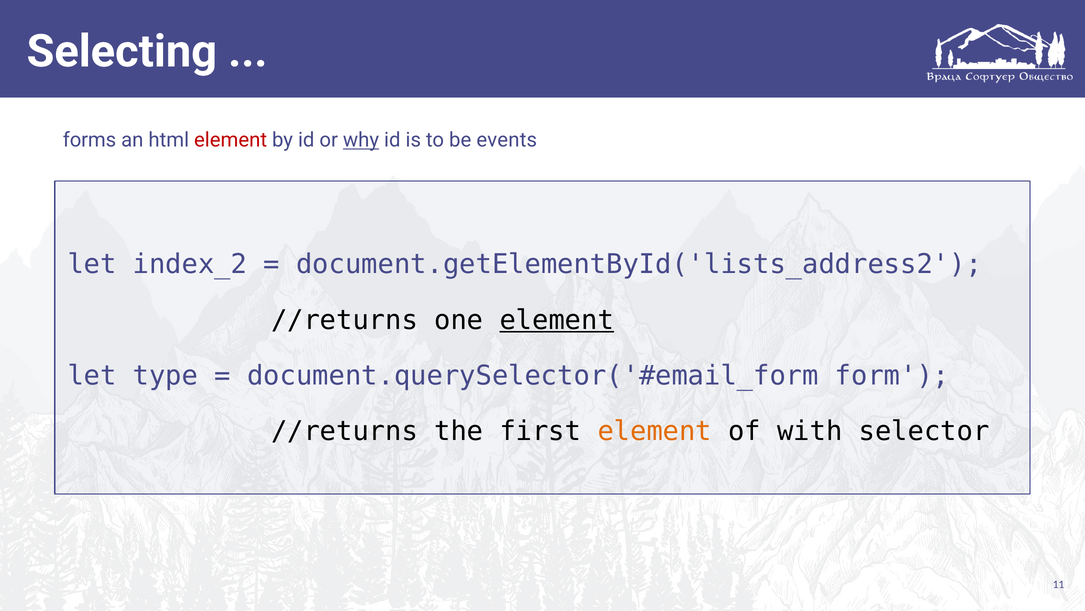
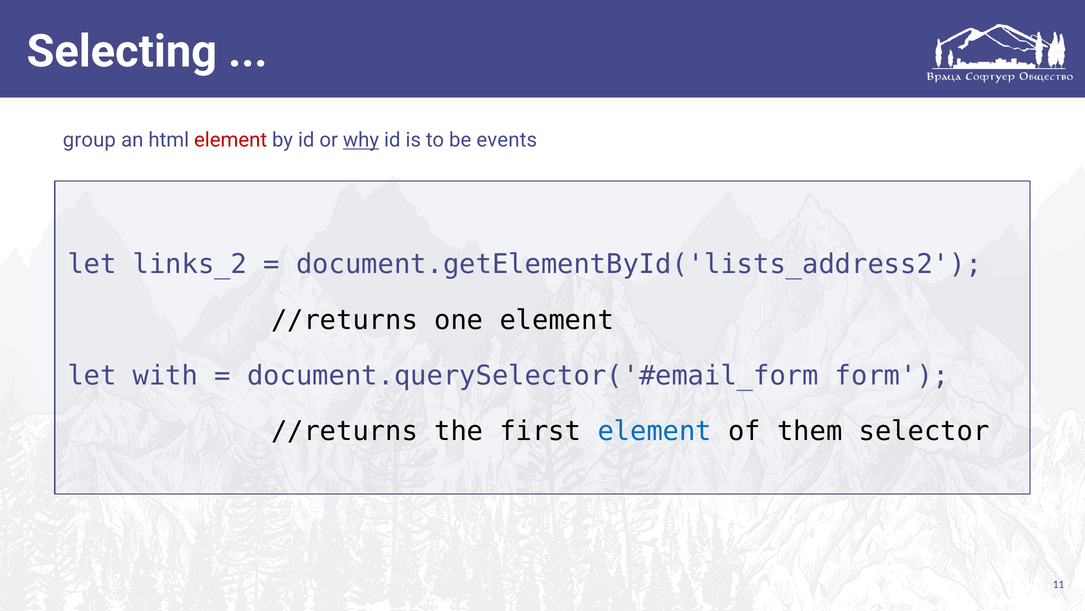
forms: forms -> group
index_2: index_2 -> links_2
element at (557, 320) underline: present -> none
type: type -> with
element at (655, 431) colour: orange -> blue
with: with -> them
